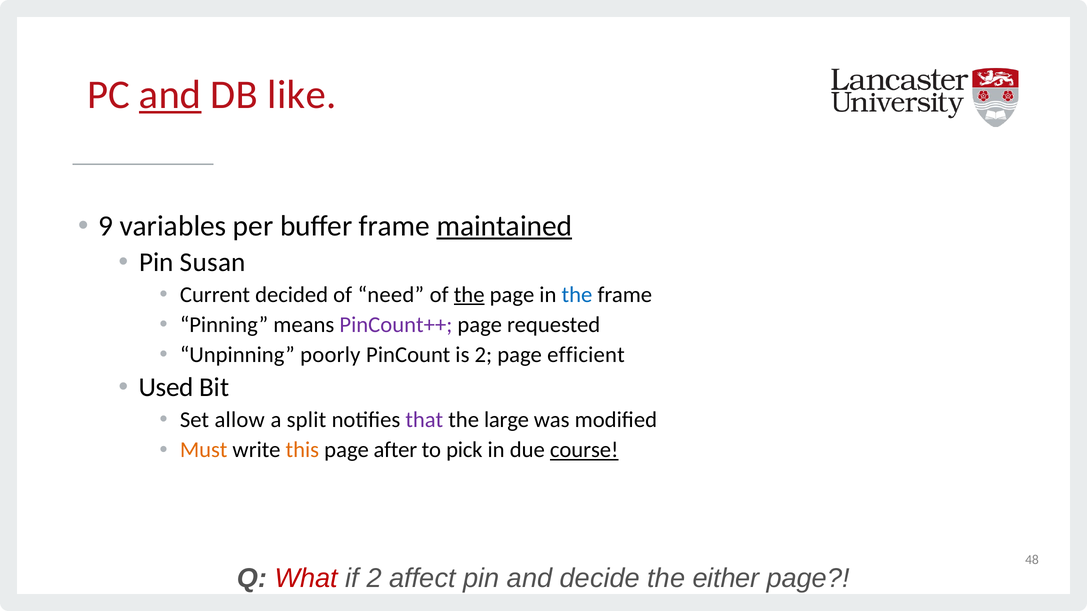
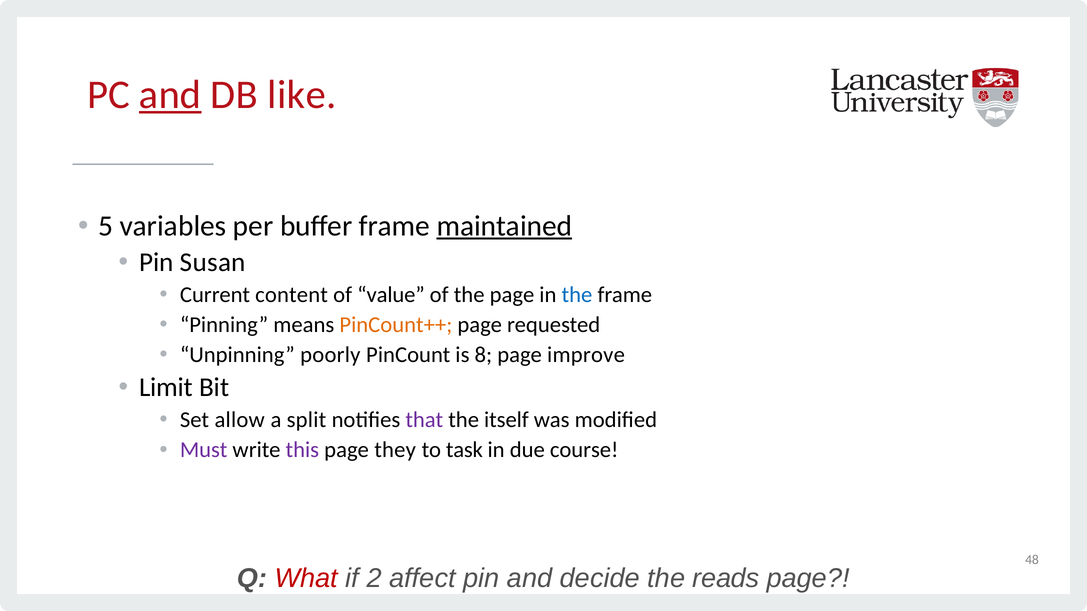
9: 9 -> 5
decided: decided -> content
need: need -> value
the at (469, 295) underline: present -> none
PinCount++ colour: purple -> orange
is 2: 2 -> 8
efficient: efficient -> improve
Used: Used -> Limit
large: large -> itself
Must colour: orange -> purple
this colour: orange -> purple
after: after -> they
pick: pick -> task
course underline: present -> none
either: either -> reads
